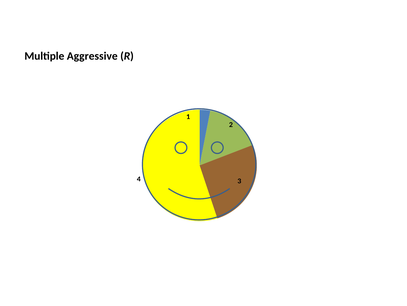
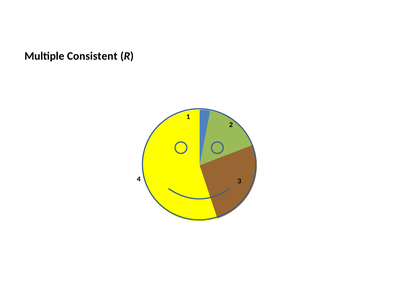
Aggressive: Aggressive -> Consistent
